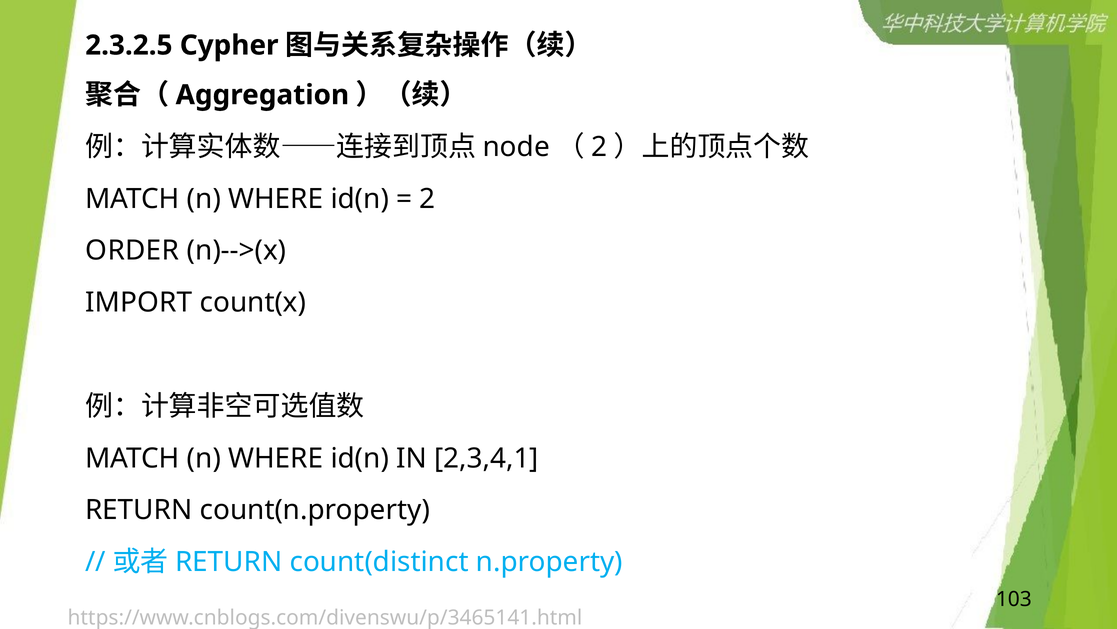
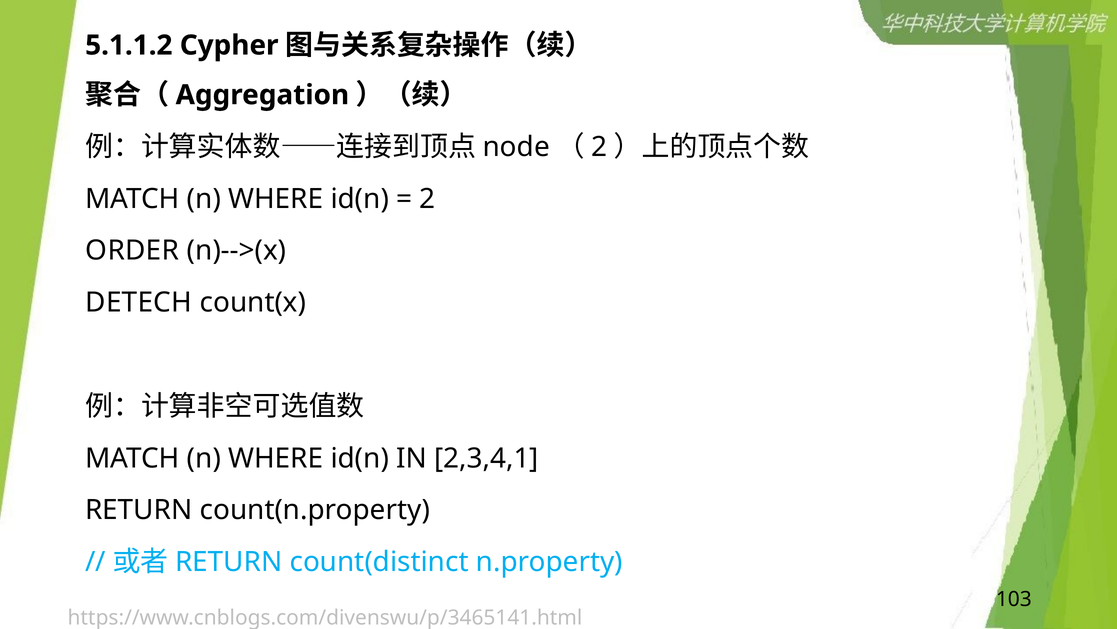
2.3.2.5: 2.3.2.5 -> 5.1.1.2
IMPORT: IMPORT -> DETECH
